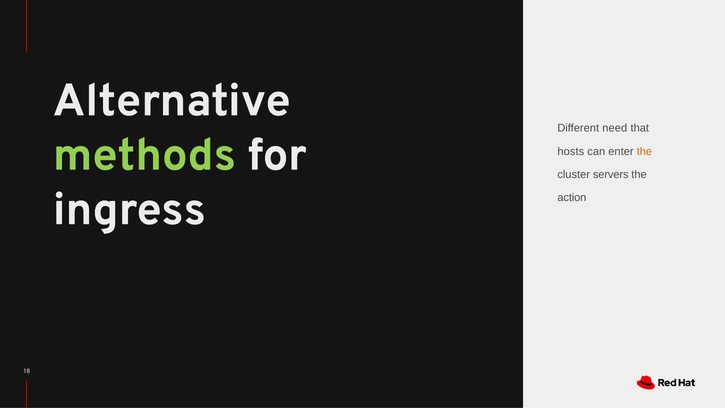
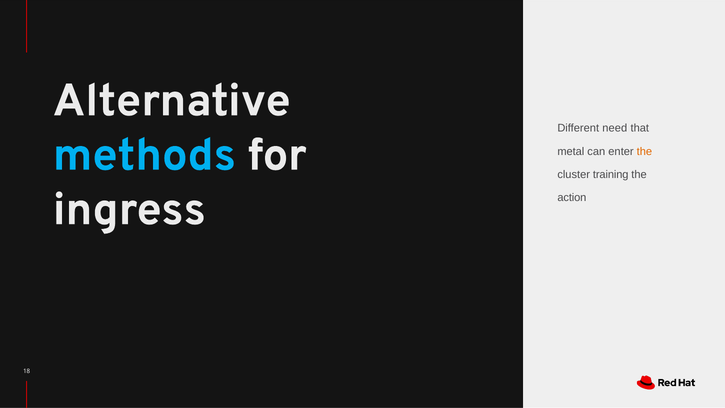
methods colour: light green -> light blue
hosts: hosts -> metal
servers: servers -> training
